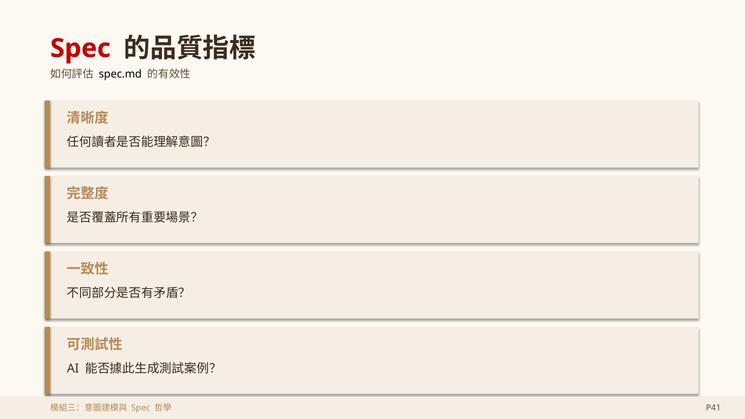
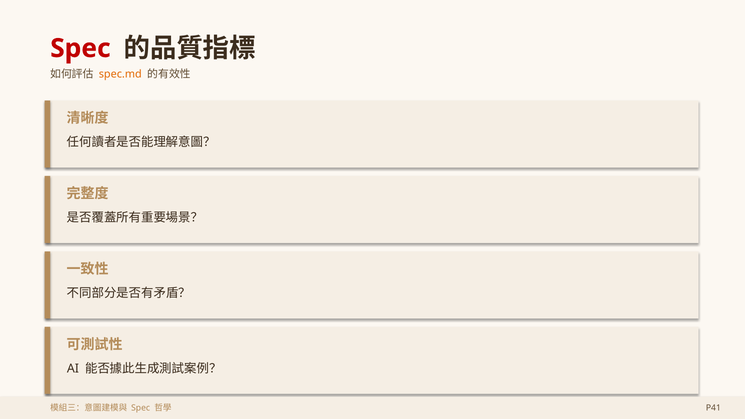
spec.md colour: black -> orange
